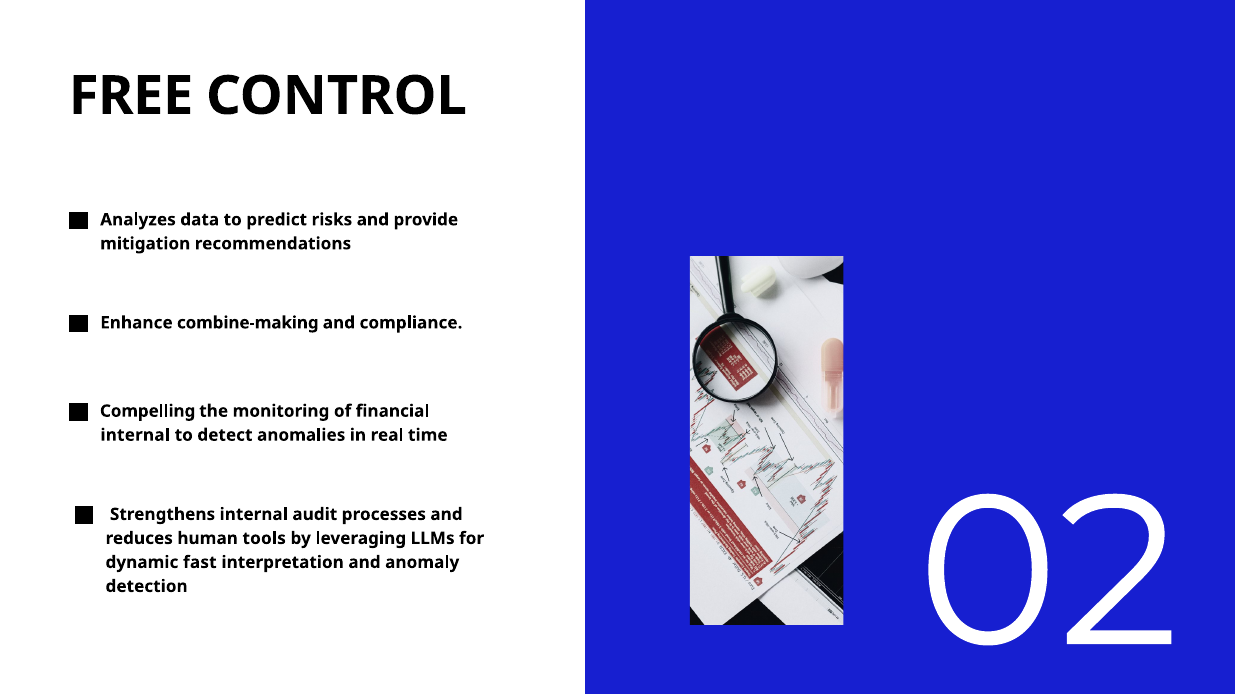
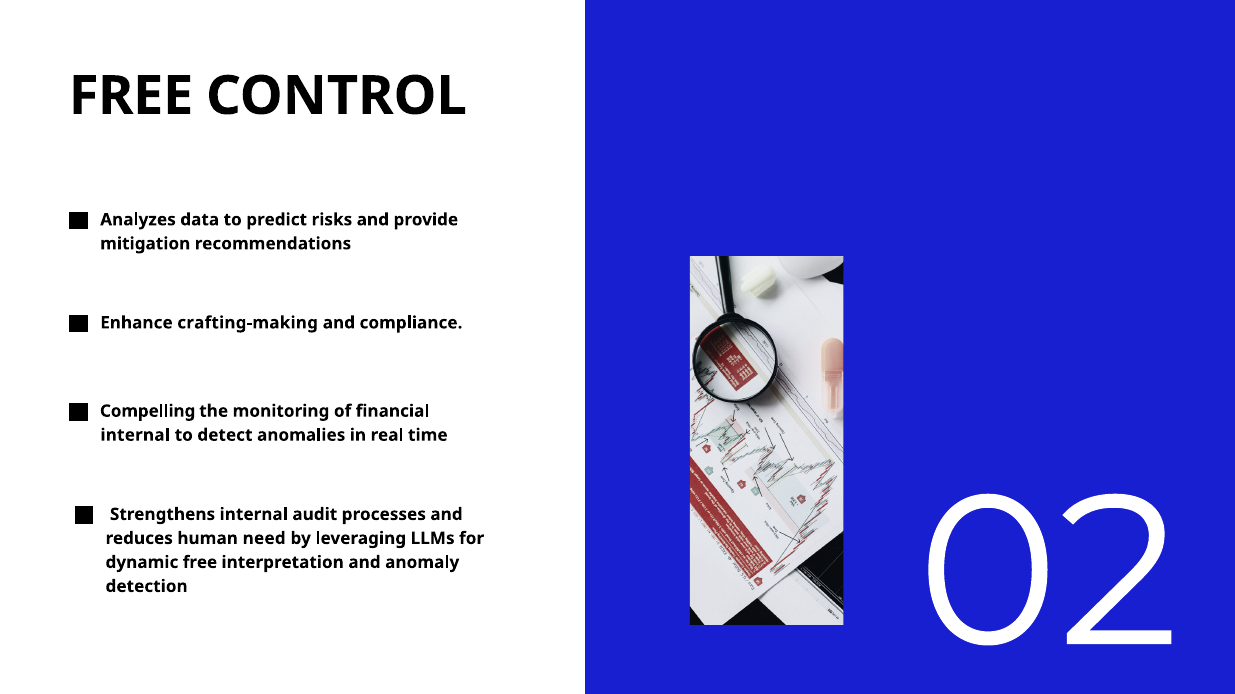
combine-making: combine-making -> crafting-making
tools: tools -> need
dynamic fast: fast -> free
